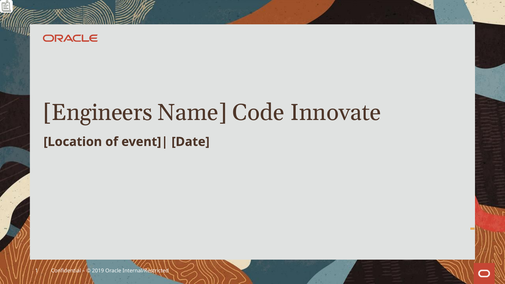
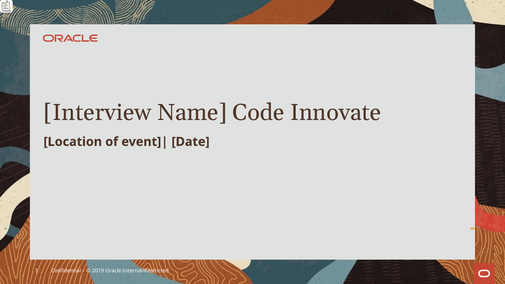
Engineers: Engineers -> Interview
